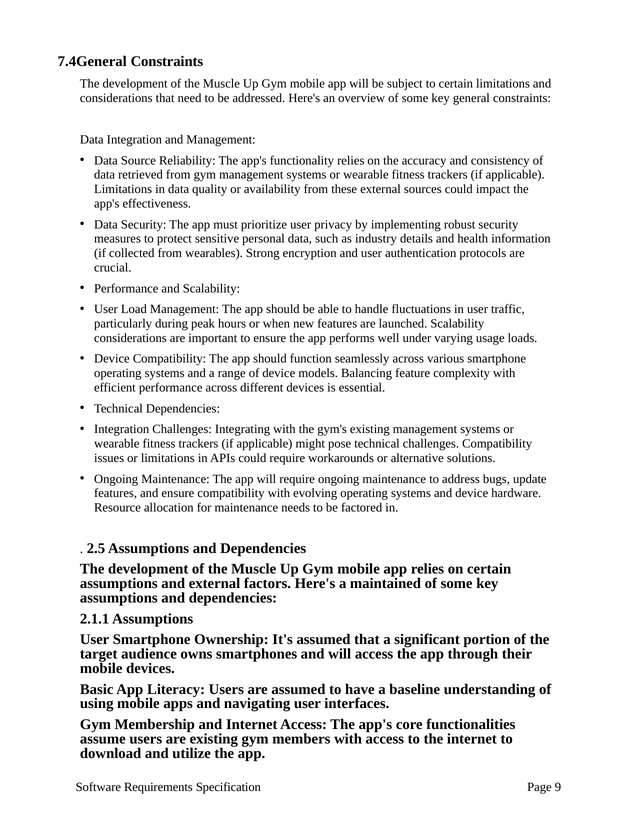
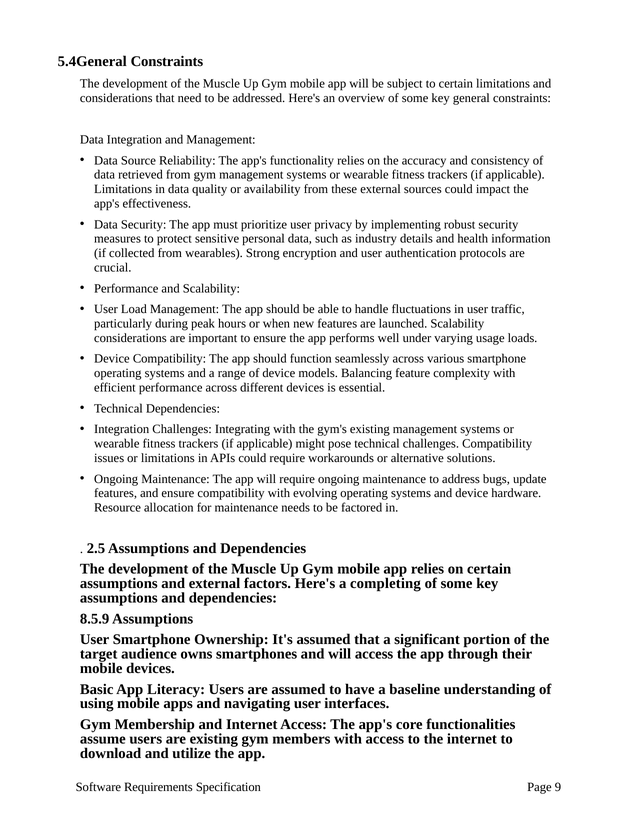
7.4General: 7.4General -> 5.4General
maintained: maintained -> completing
2.1.1: 2.1.1 -> 8.5.9
